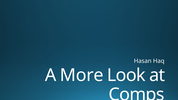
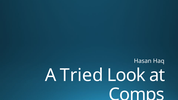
More: More -> Tried
